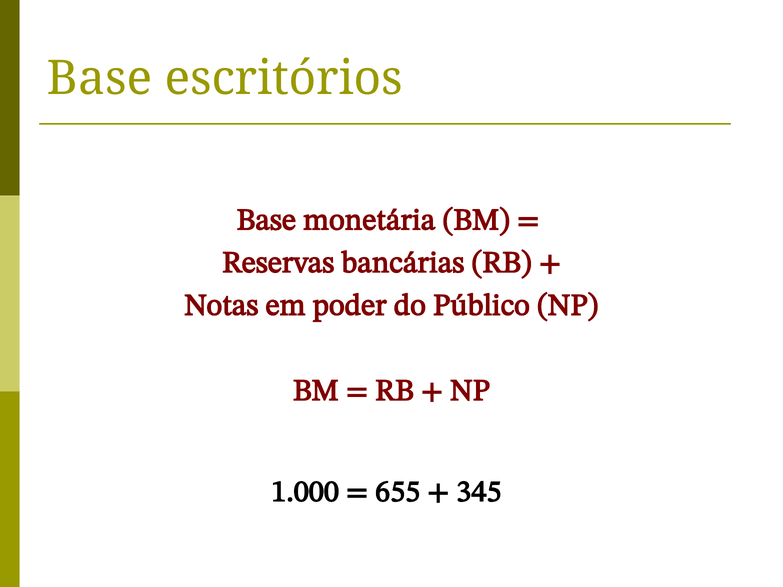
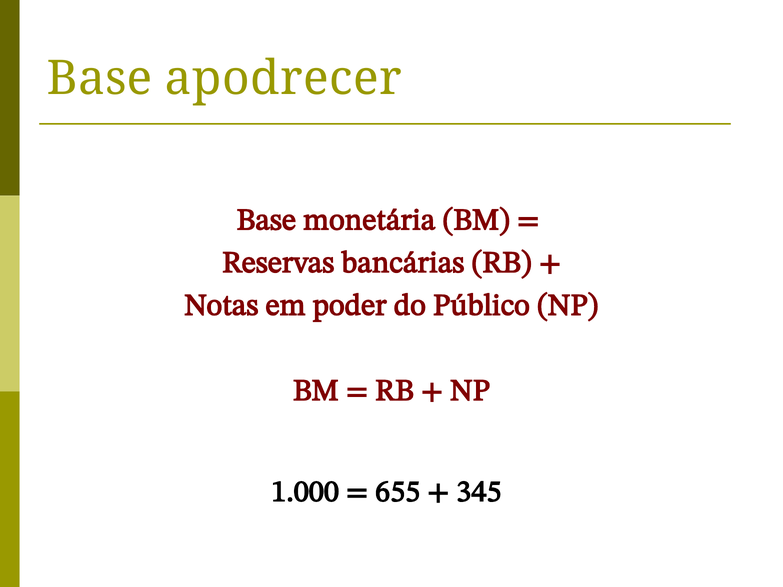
escritórios: escritórios -> apodrecer
